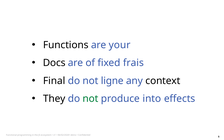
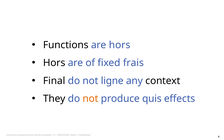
are your: your -> hors
Docs at (54, 63): Docs -> Hors
not at (91, 99) colour: green -> orange
into: into -> quis
